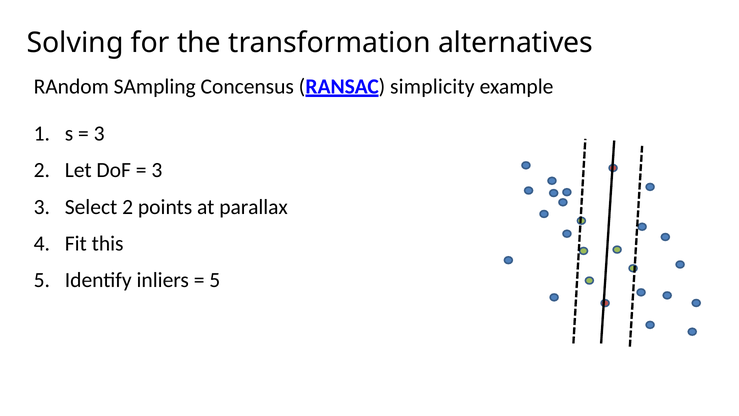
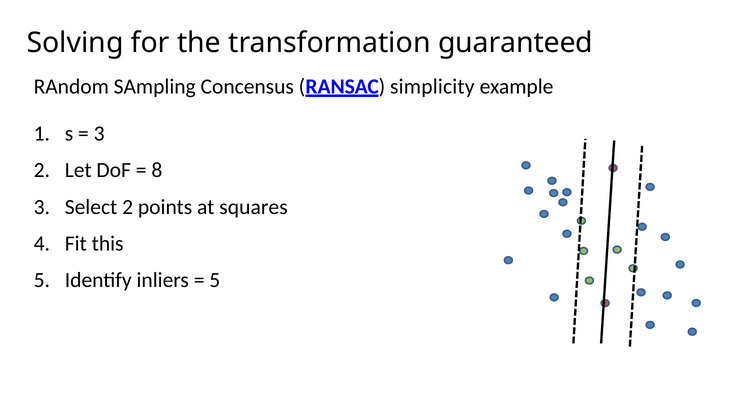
alternatives: alternatives -> guaranteed
3 at (157, 170): 3 -> 8
parallax: parallax -> squares
